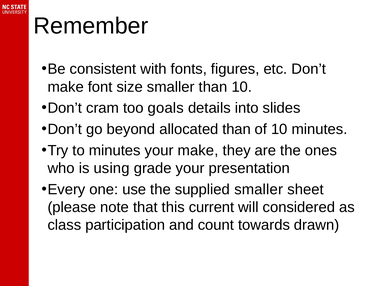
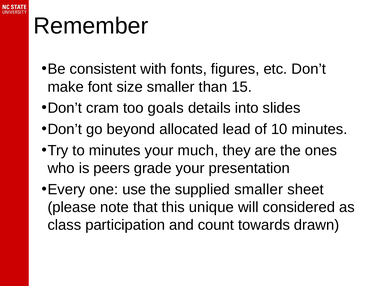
than 10: 10 -> 15
allocated than: than -> lead
your make: make -> much
using: using -> peers
current: current -> unique
